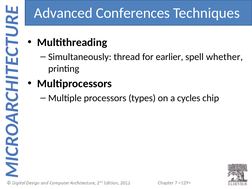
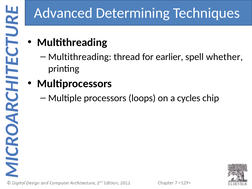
Conferences: Conferences -> Determining
Simultaneously at (80, 57): Simultaneously -> Multithreading
types: types -> loops
